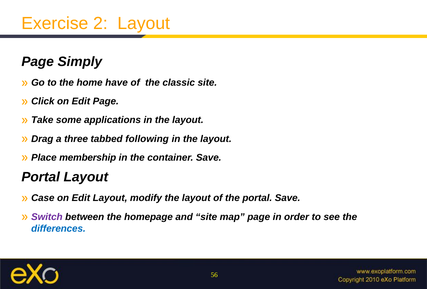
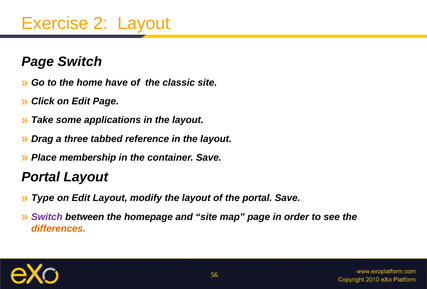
Page Simply: Simply -> Switch
following: following -> reference
Case: Case -> Type
differences colour: blue -> orange
